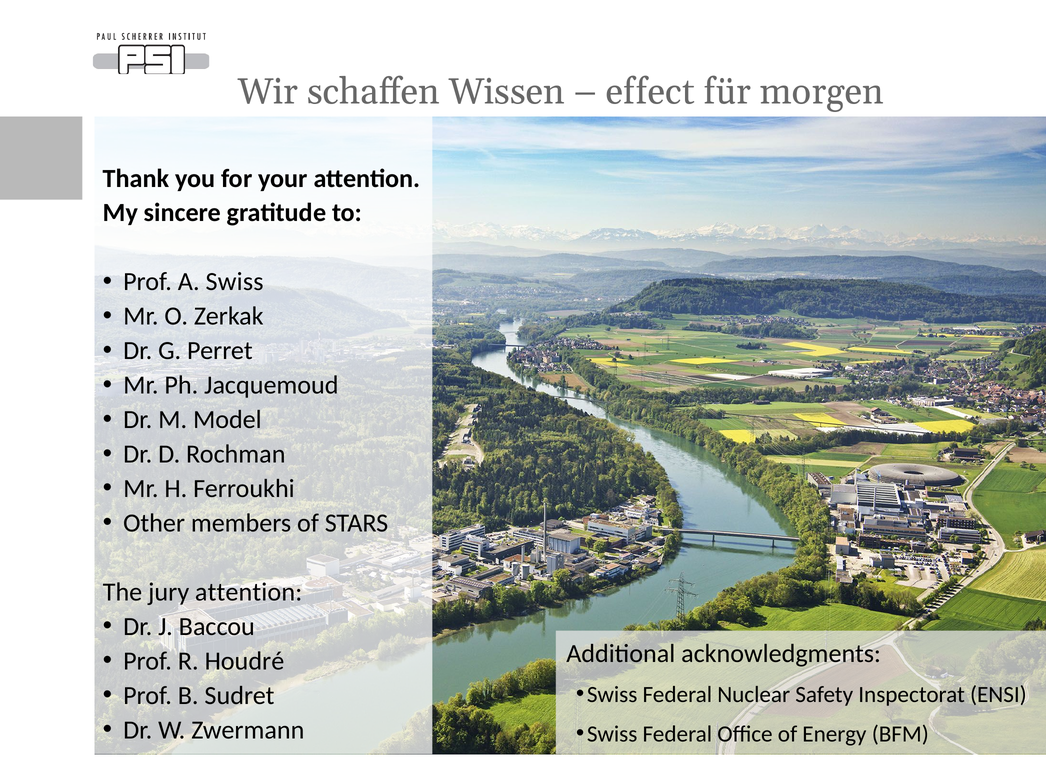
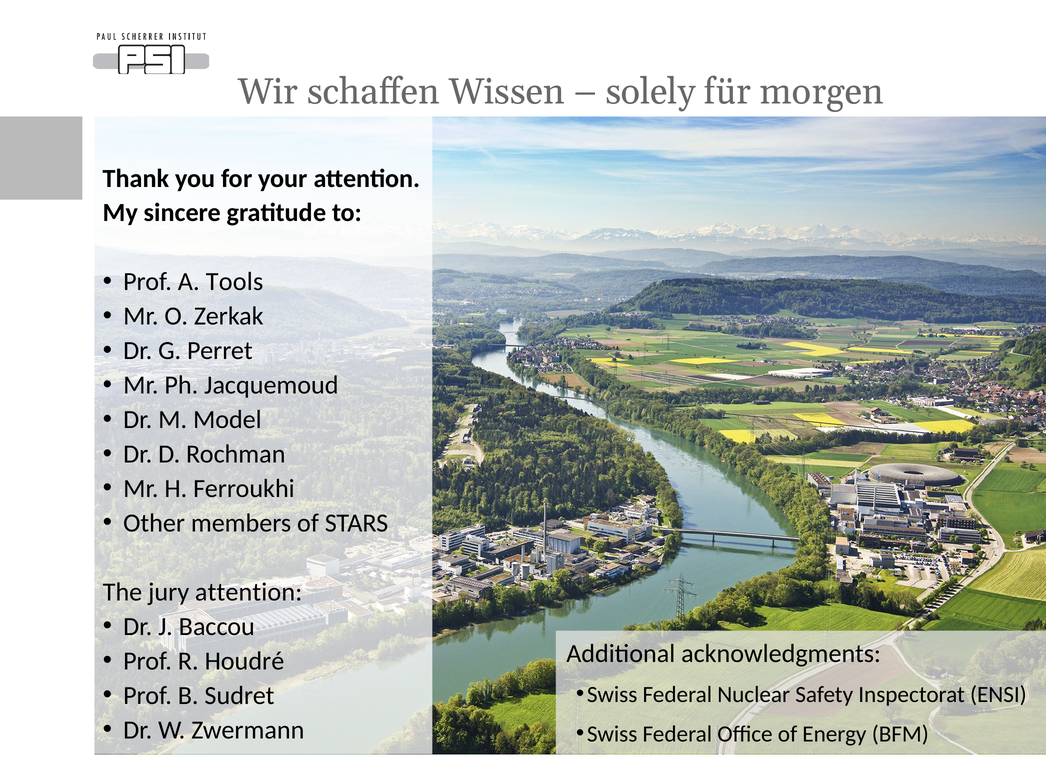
effect: effect -> solely
A Swiss: Swiss -> Tools
